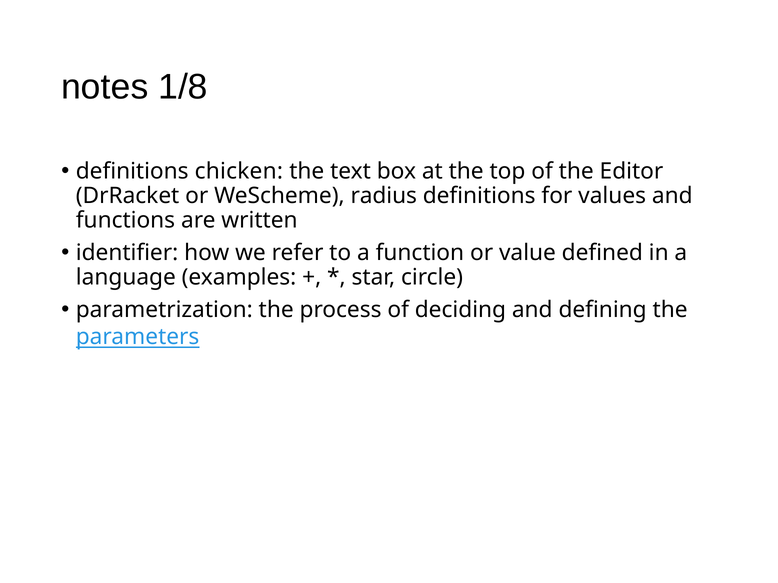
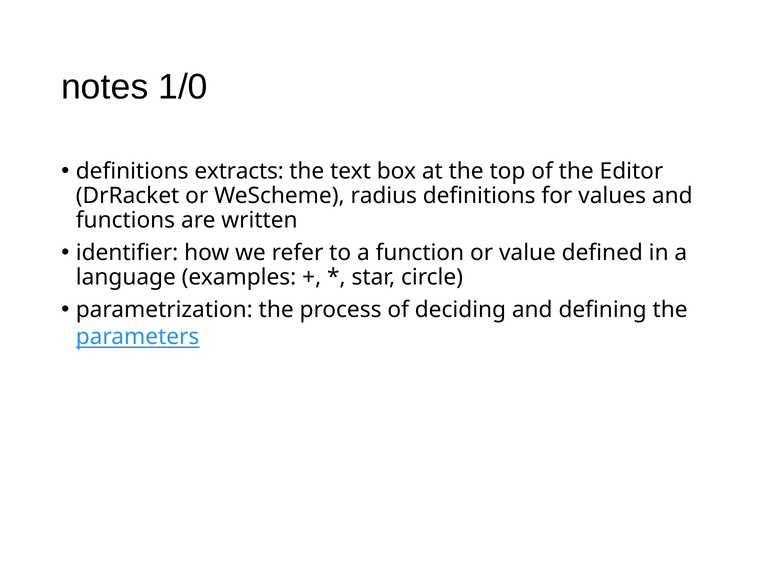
1/8: 1/8 -> 1/0
chicken: chicken -> extracts
